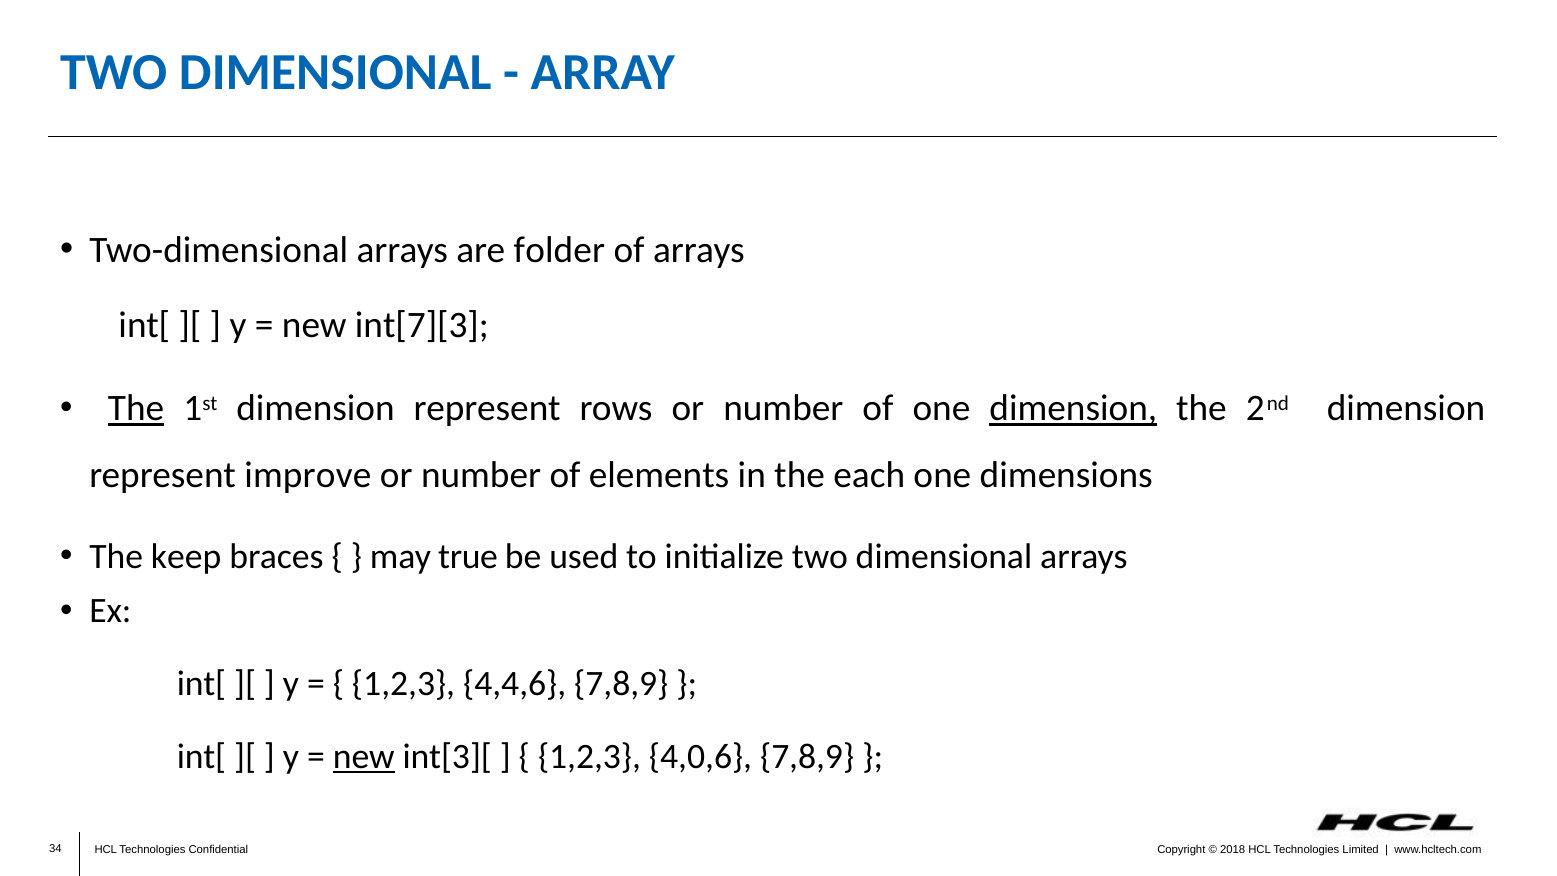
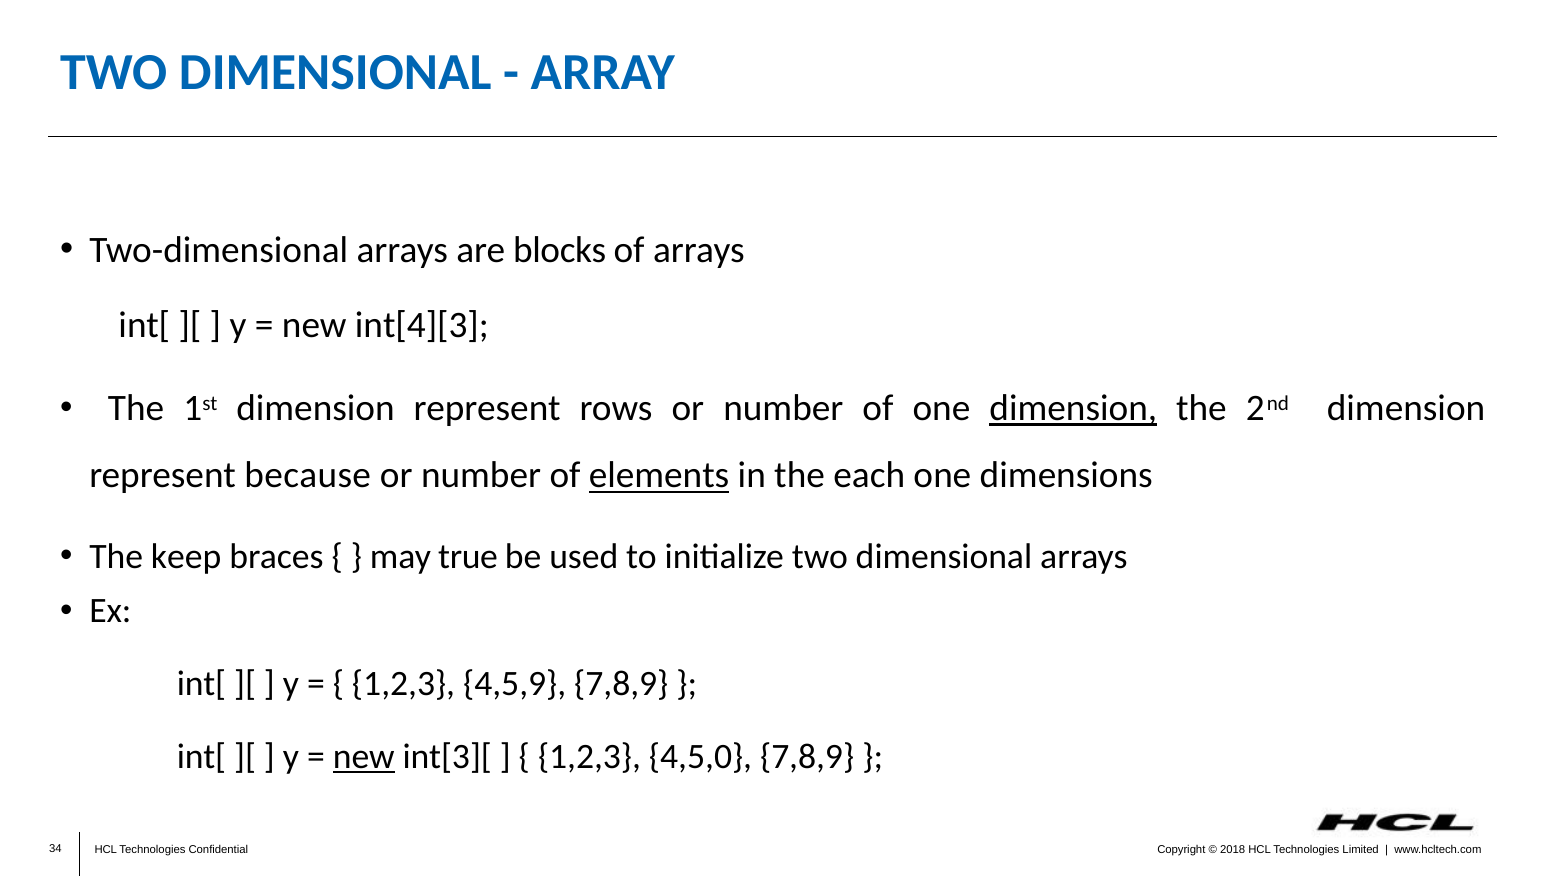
folder: folder -> blocks
int[7][3: int[7][3 -> int[4][3
The at (136, 408) underline: present -> none
improve: improve -> because
elements underline: none -> present
4,4,6: 4,4,6 -> 4,5,9
4,0,6: 4,0,6 -> 4,5,0
